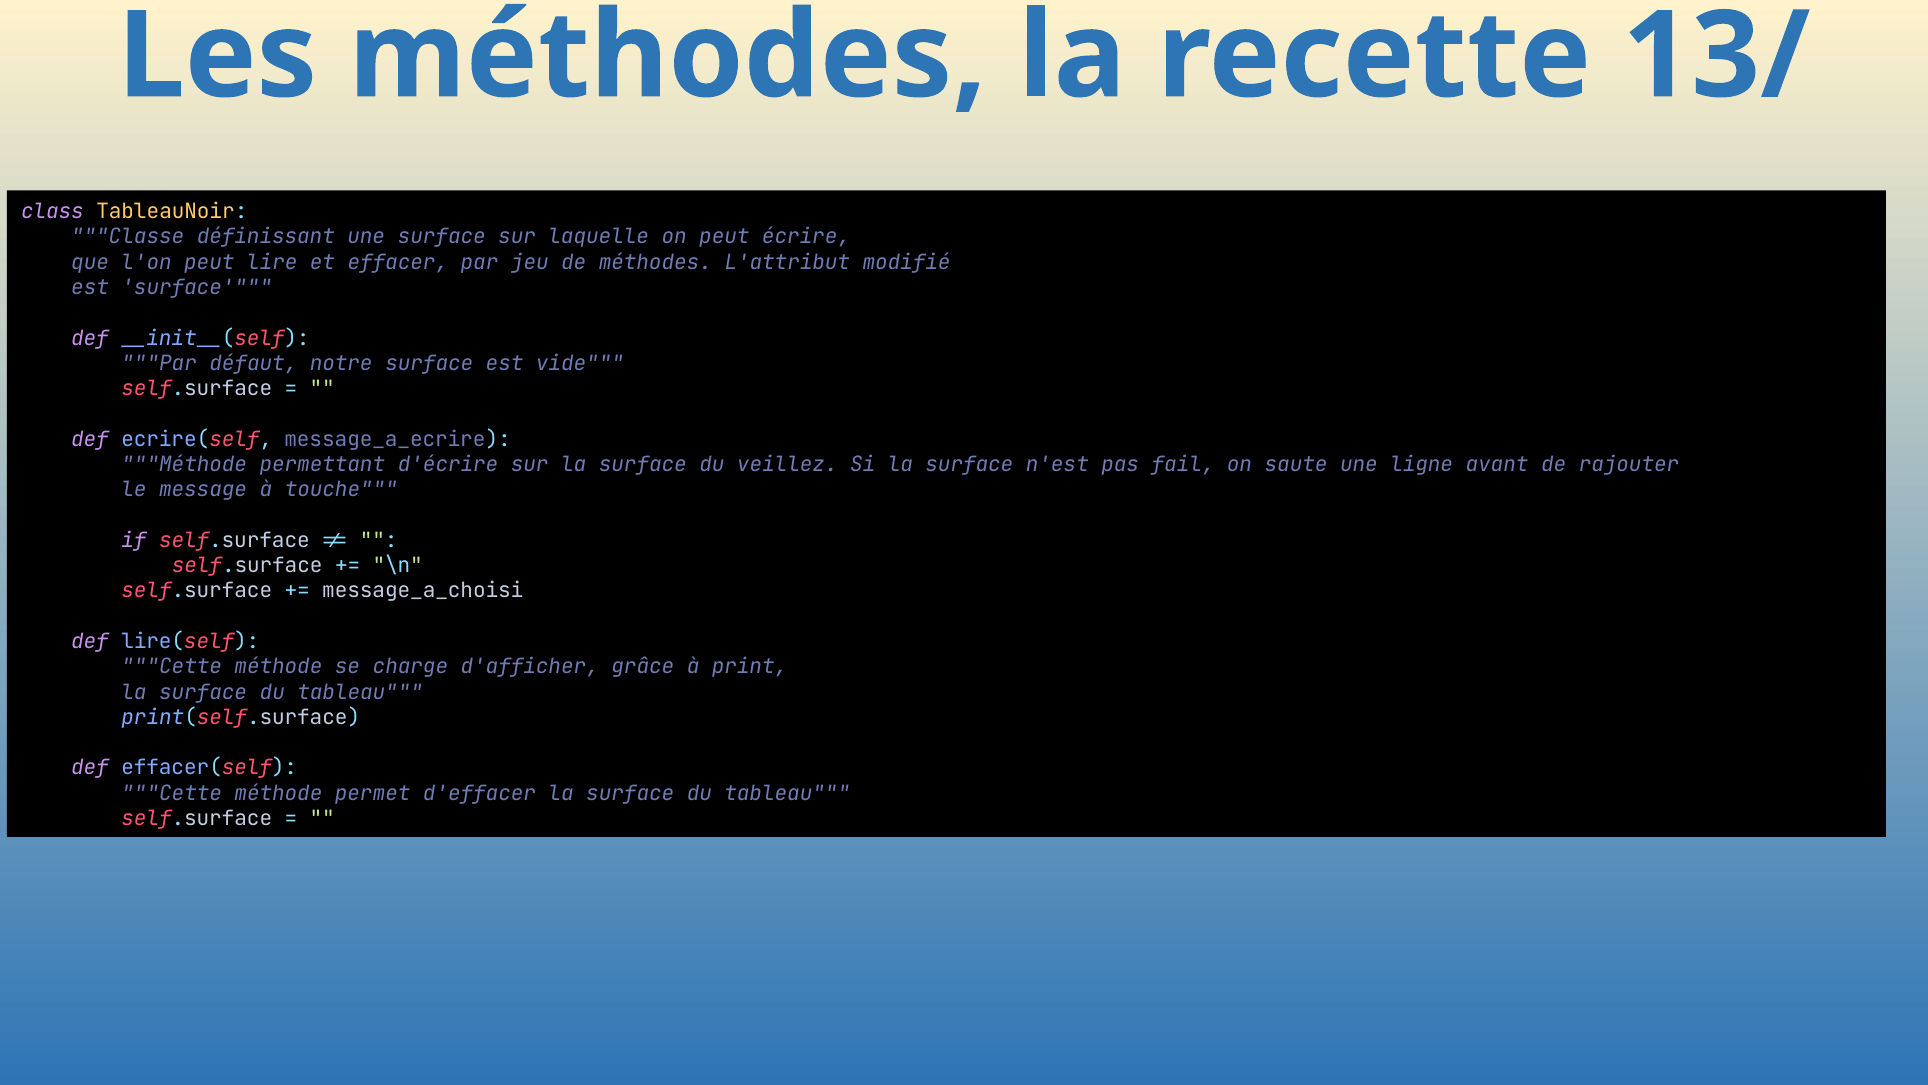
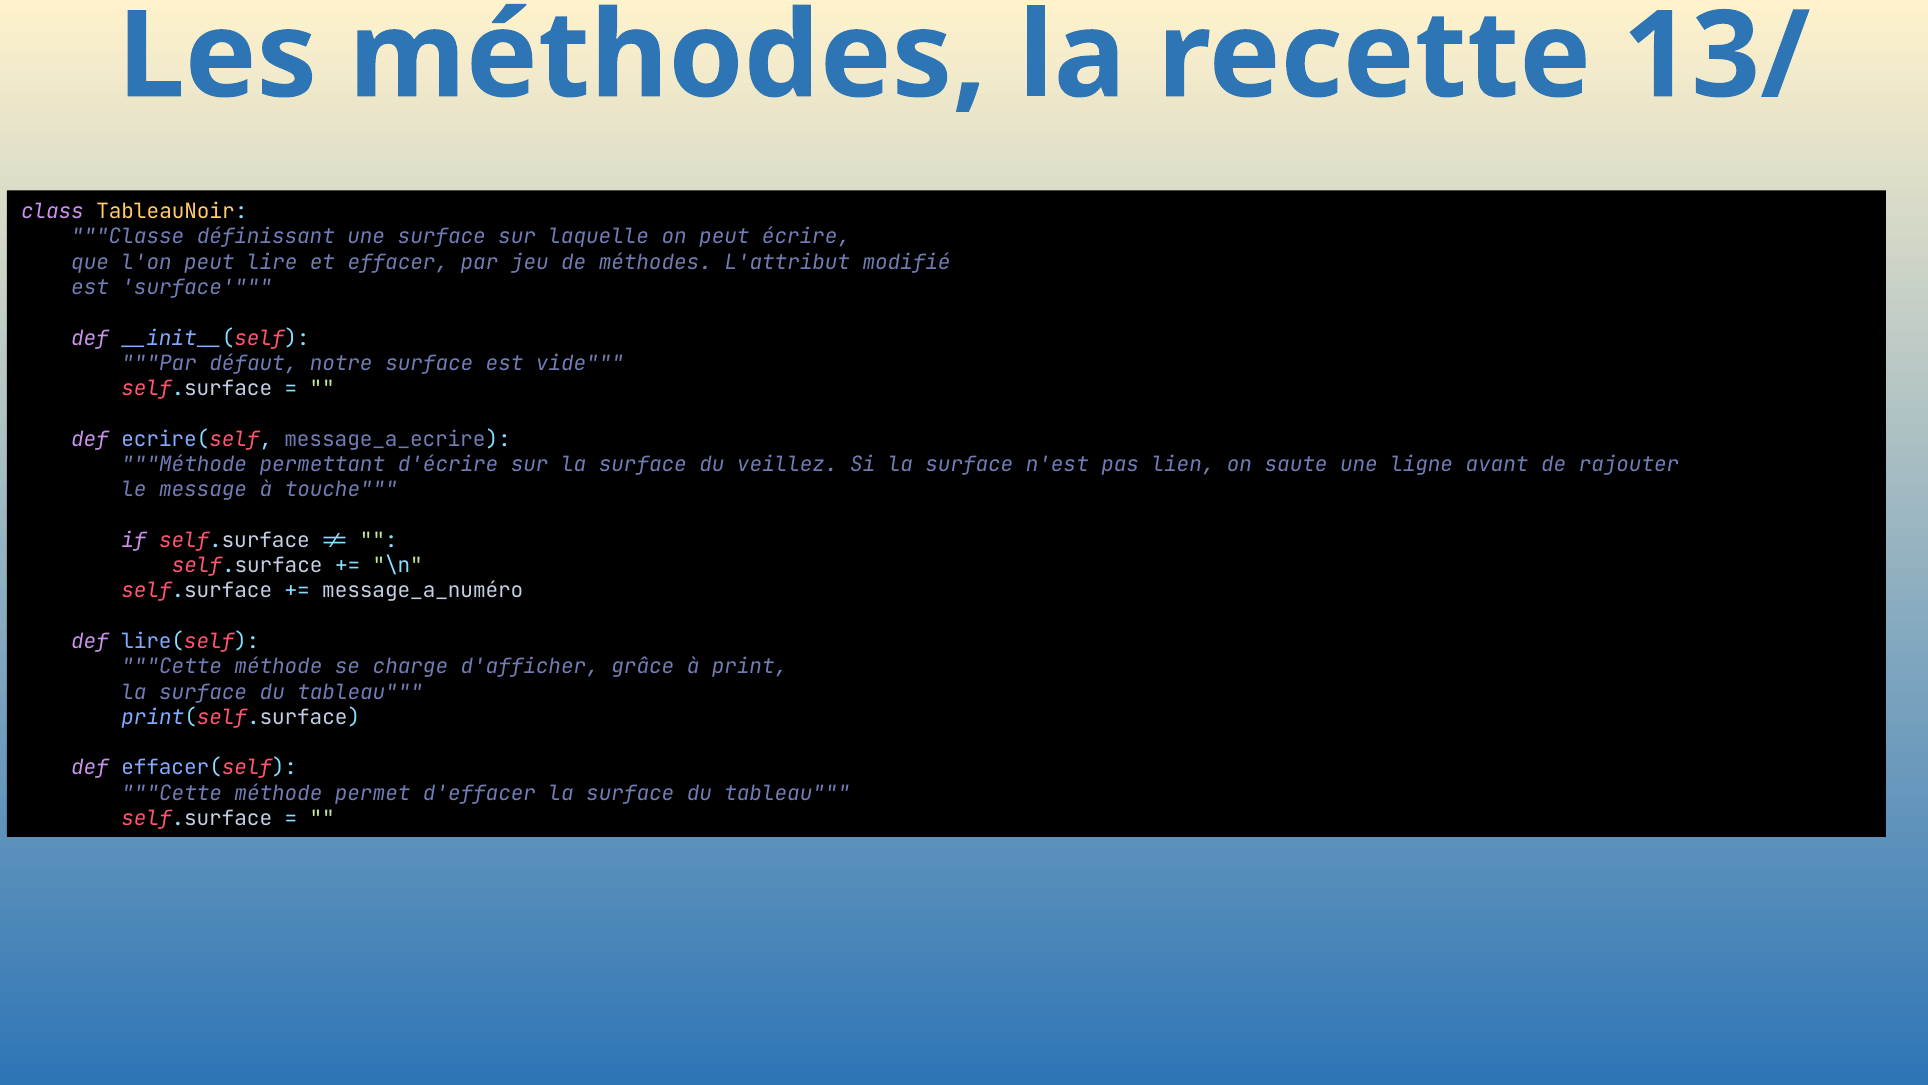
fail: fail -> lien
message_a_choisi: message_a_choisi -> message_a_numéro
